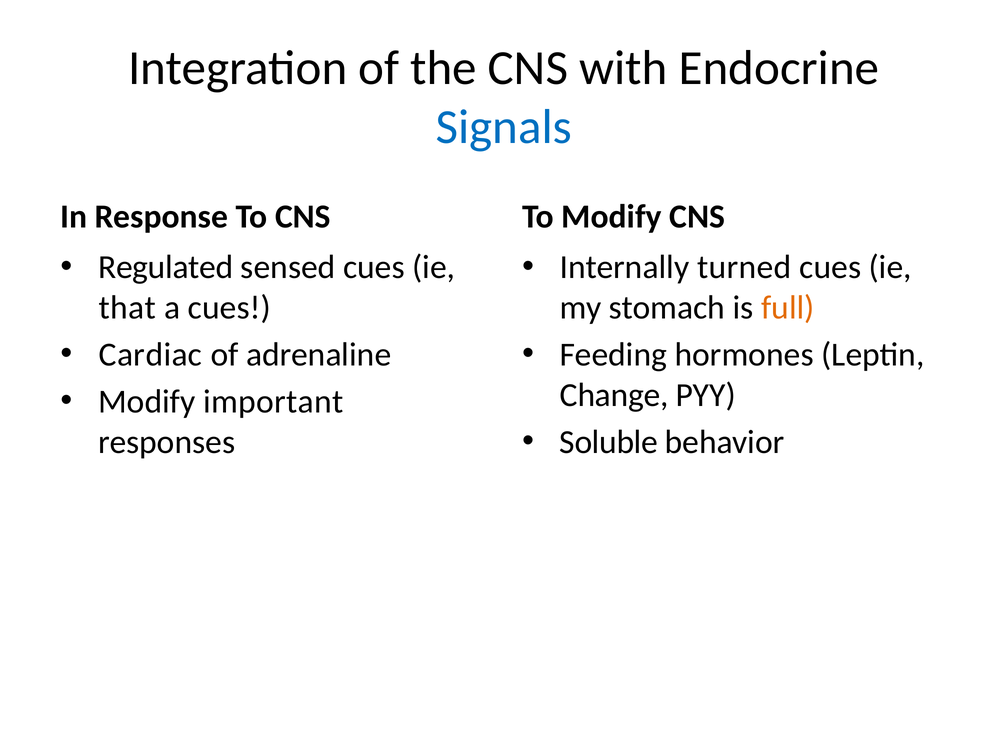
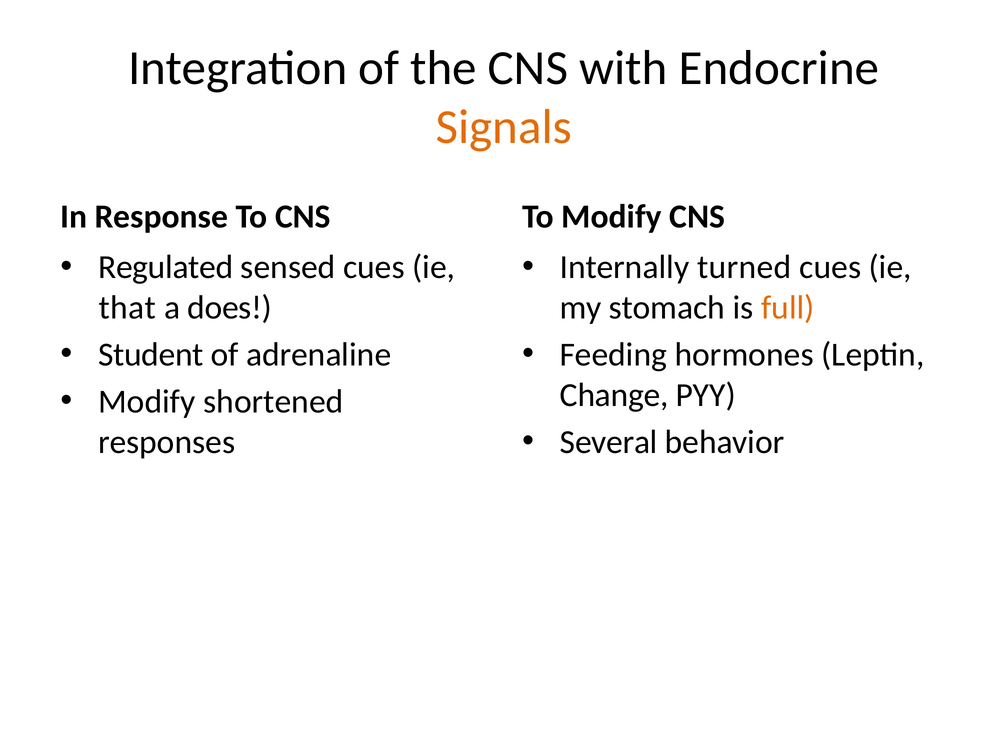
Signals colour: blue -> orange
a cues: cues -> does
Cardiac: Cardiac -> Student
important: important -> shortened
Soluble: Soluble -> Several
